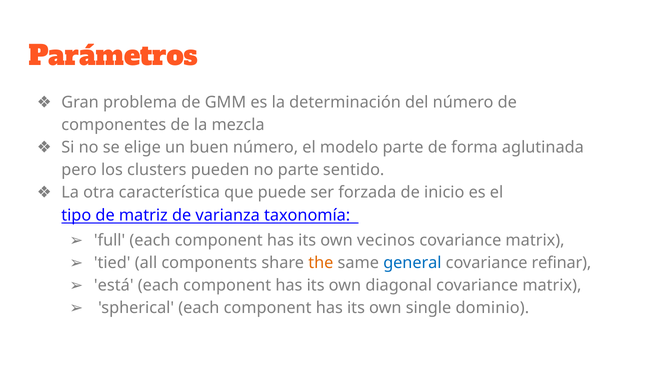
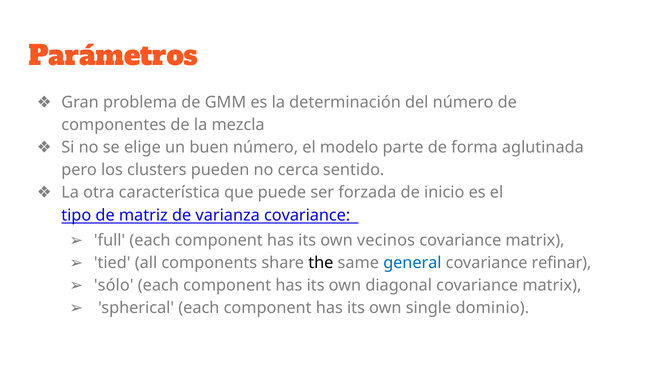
no parte: parte -> cerca
varianza taxonomía: taxonomía -> covariance
the colour: orange -> black
está: está -> sólo
